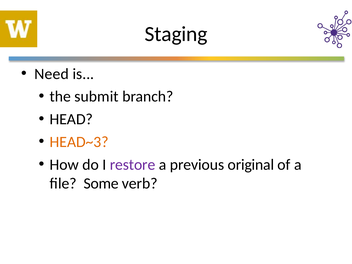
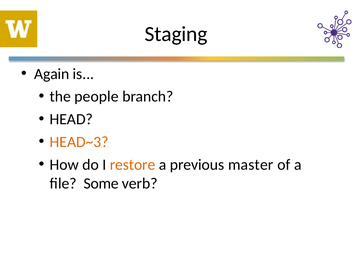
Need: Need -> Again
submit: submit -> people
restore colour: purple -> orange
original: original -> master
